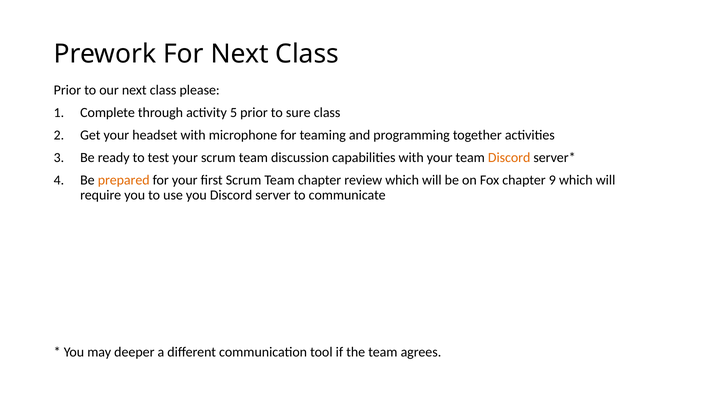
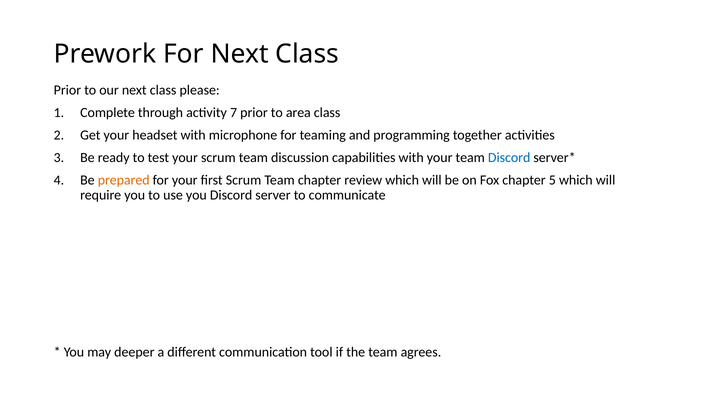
5: 5 -> 7
sure: sure -> area
Discord at (509, 157) colour: orange -> blue
9: 9 -> 5
